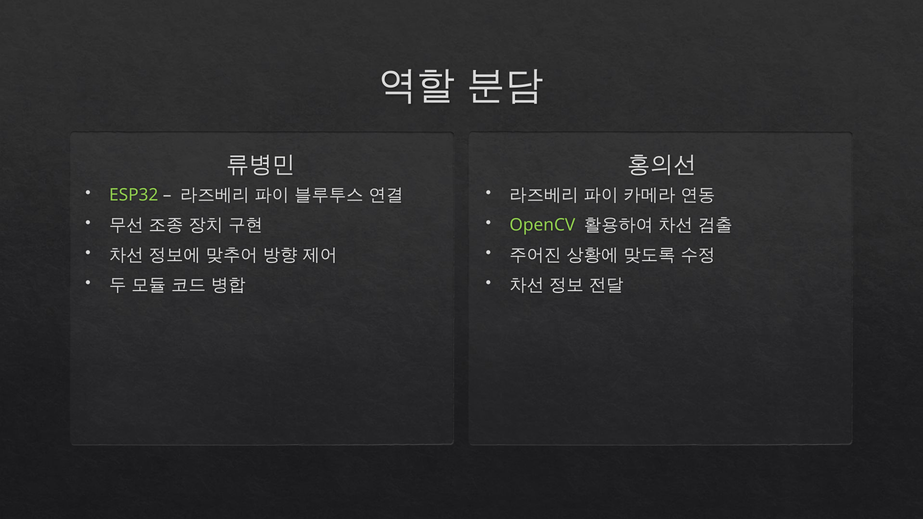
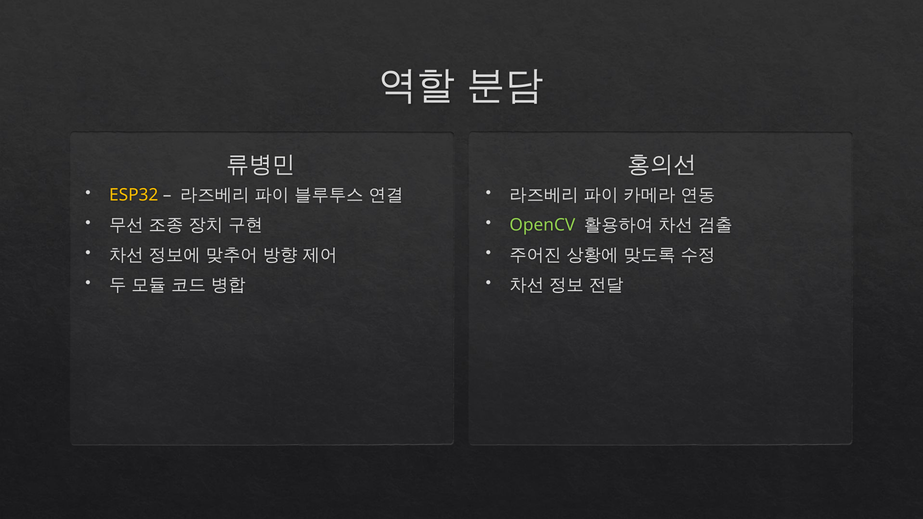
ESP32 colour: light green -> yellow
